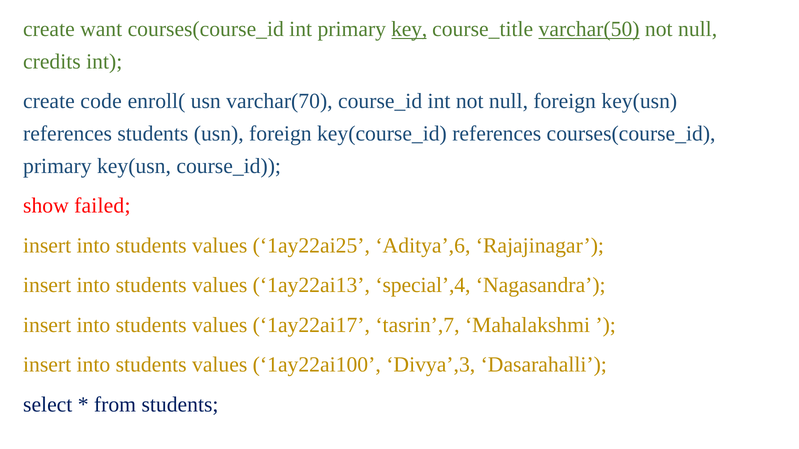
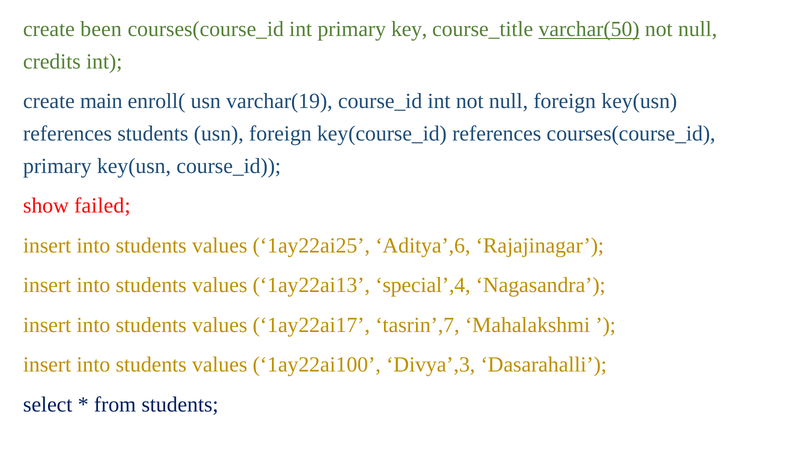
want: want -> been
key underline: present -> none
code: code -> main
varchar(70: varchar(70 -> varchar(19
